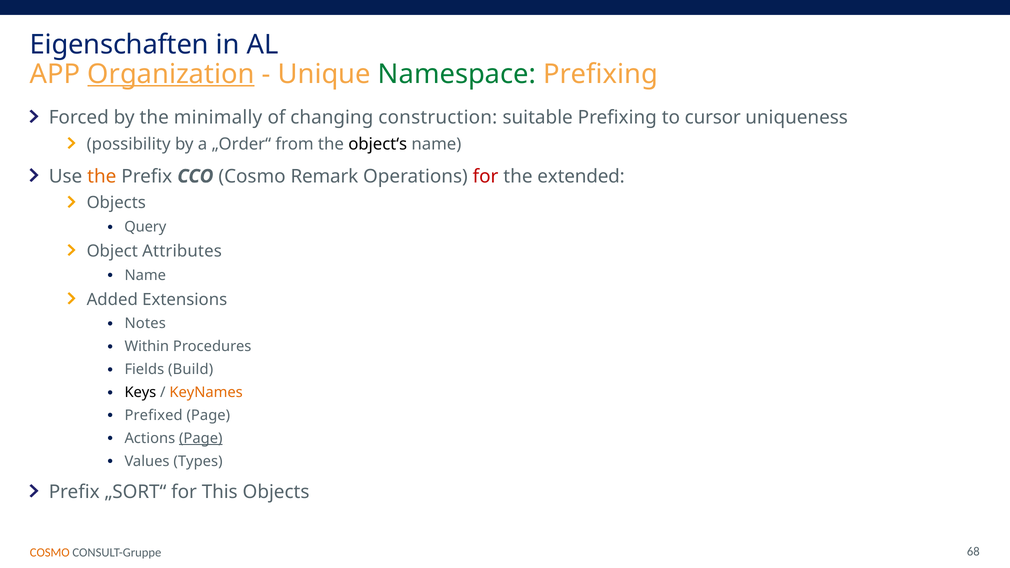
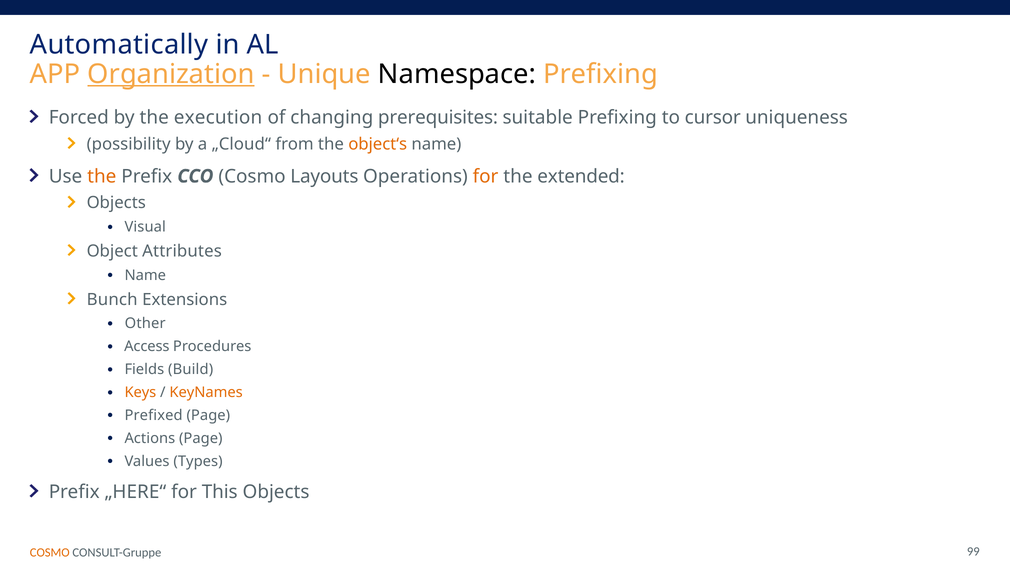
Eigenschaften: Eigenschaften -> Automatically
Namespace colour: green -> black
minimally: minimally -> execution
construction: construction -> prerequisites
„Order“: „Order“ -> „Cloud“
object‘s colour: black -> orange
Remark: Remark -> Layouts
for at (486, 176) colour: red -> orange
Query: Query -> Visual
Added: Added -> Bunch
Notes: Notes -> Other
Within: Within -> Access
Keys colour: black -> orange
Page at (201, 438) underline: present -> none
„SORT“: „SORT“ -> „HERE“
68: 68 -> 99
